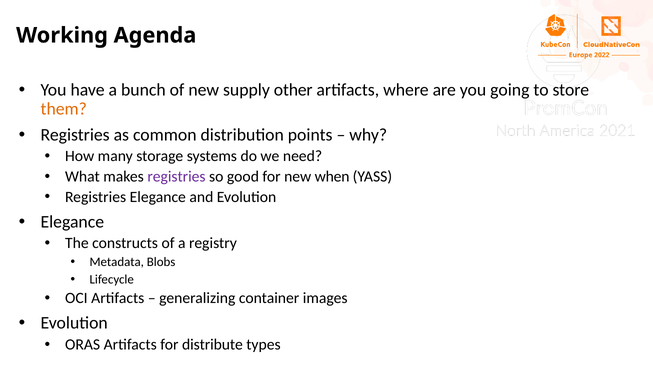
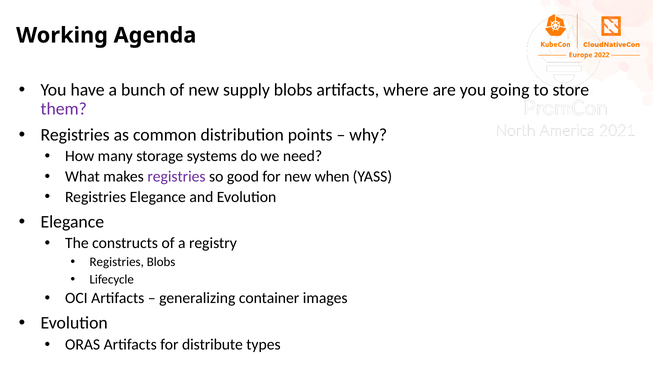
supply other: other -> blobs
them colour: orange -> purple
Metadata at (117, 262): Metadata -> Registries
